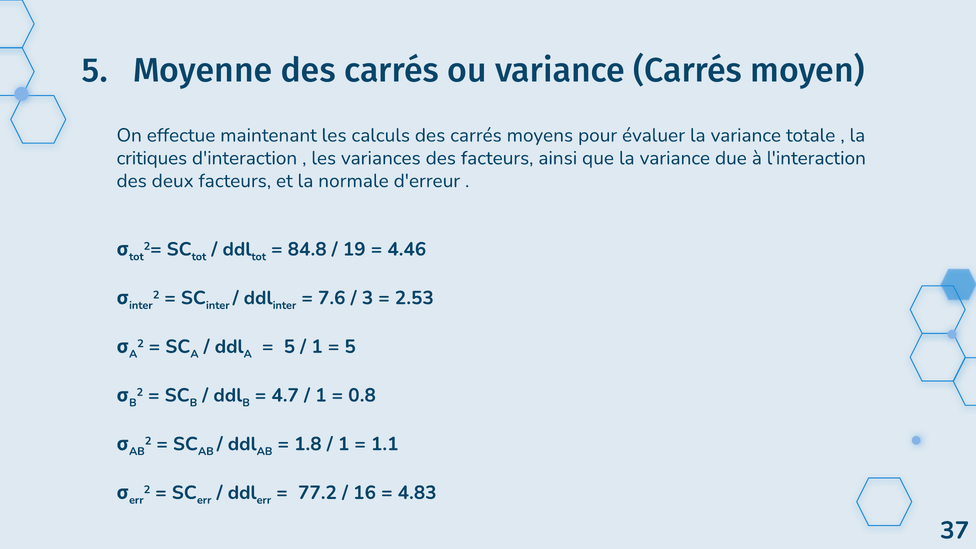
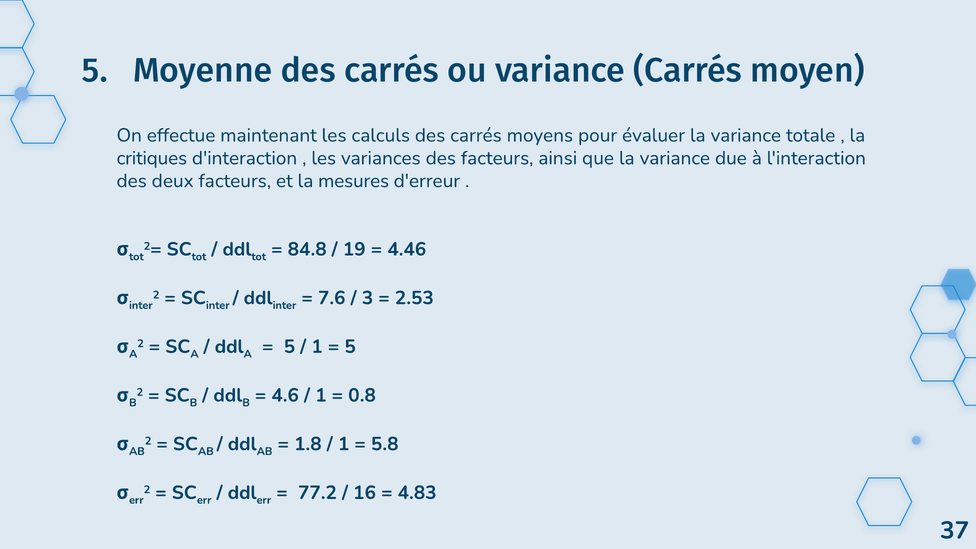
normale: normale -> mesures
4.7: 4.7 -> 4.6
1.1: 1.1 -> 5.8
